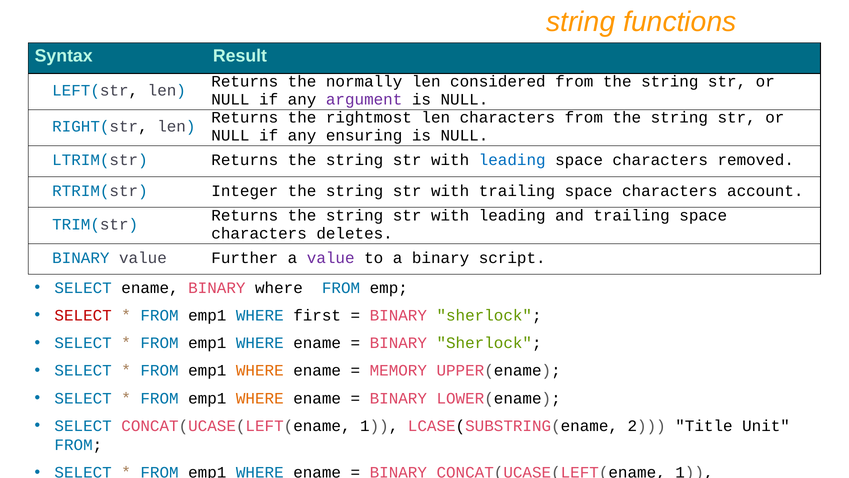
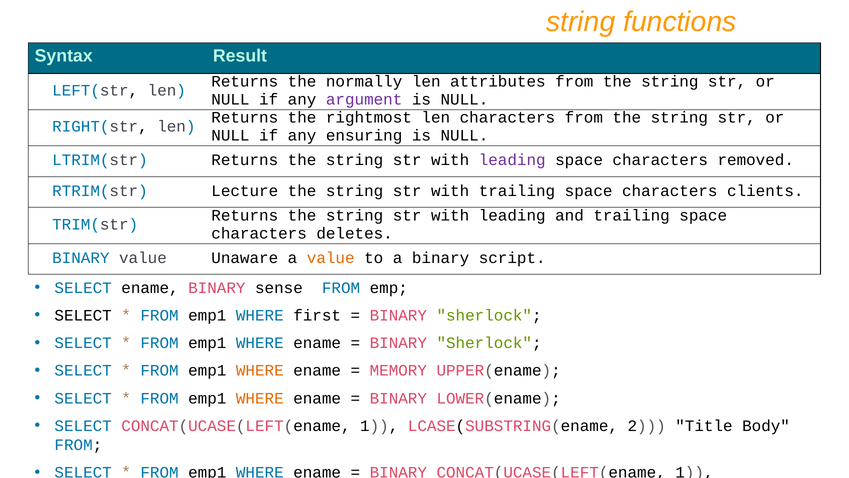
considered: considered -> attributes
leading at (512, 160) colour: blue -> purple
Integer: Integer -> Lecture
account: account -> clients
Further: Further -> Unaware
value at (331, 258) colour: purple -> orange
BINARY where: where -> sense
SELECT at (83, 315) colour: red -> black
Unit: Unit -> Body
